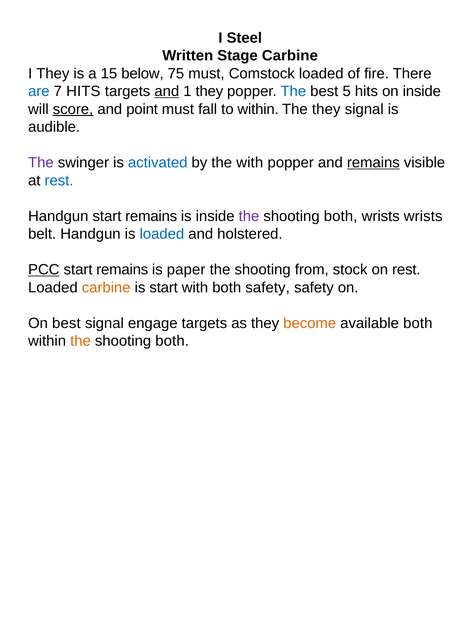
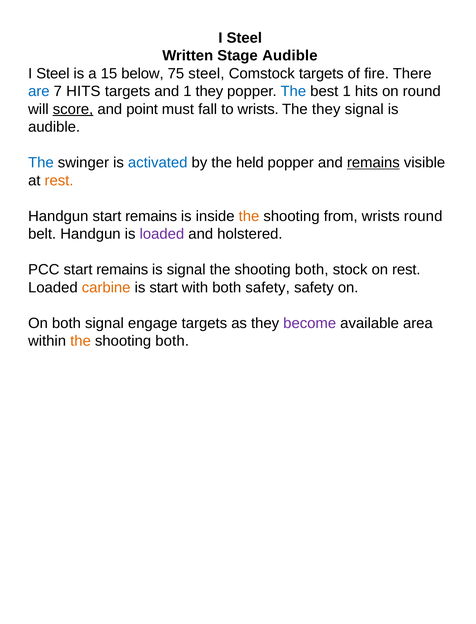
Stage Carbine: Carbine -> Audible
They at (53, 74): They -> Steel
75 must: must -> steel
Comstock loaded: loaded -> targets
and at (167, 91) underline: present -> none
best 5: 5 -> 1
on inside: inside -> round
to within: within -> wrists
The at (41, 163) colour: purple -> blue
the with: with -> held
rest at (59, 181) colour: blue -> orange
the at (249, 216) colour: purple -> orange
both at (341, 216): both -> from
wrists wrists: wrists -> round
loaded at (162, 234) colour: blue -> purple
PCC underline: present -> none
is paper: paper -> signal
from at (312, 270): from -> both
On best: best -> both
become colour: orange -> purple
available both: both -> area
